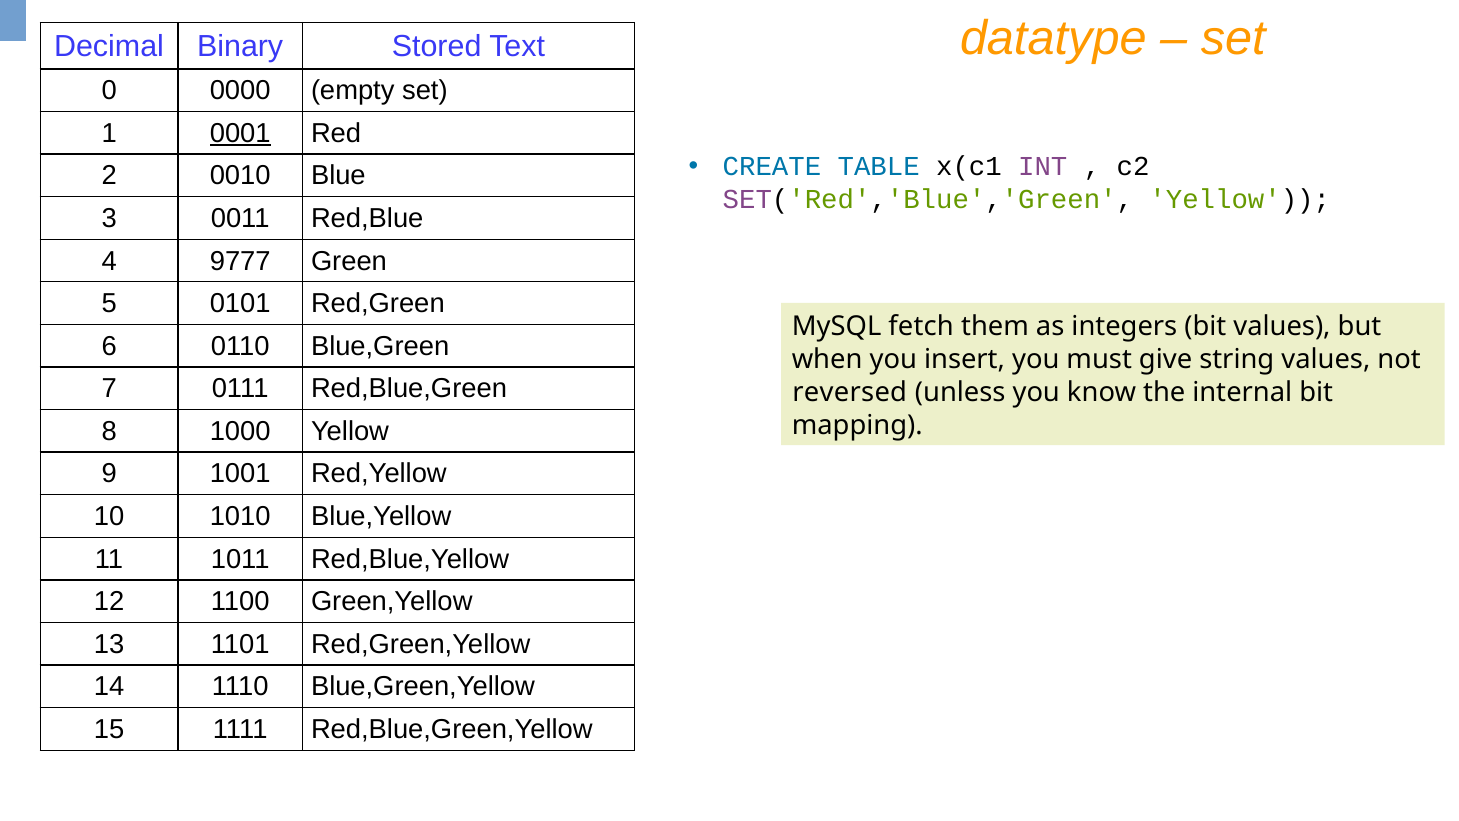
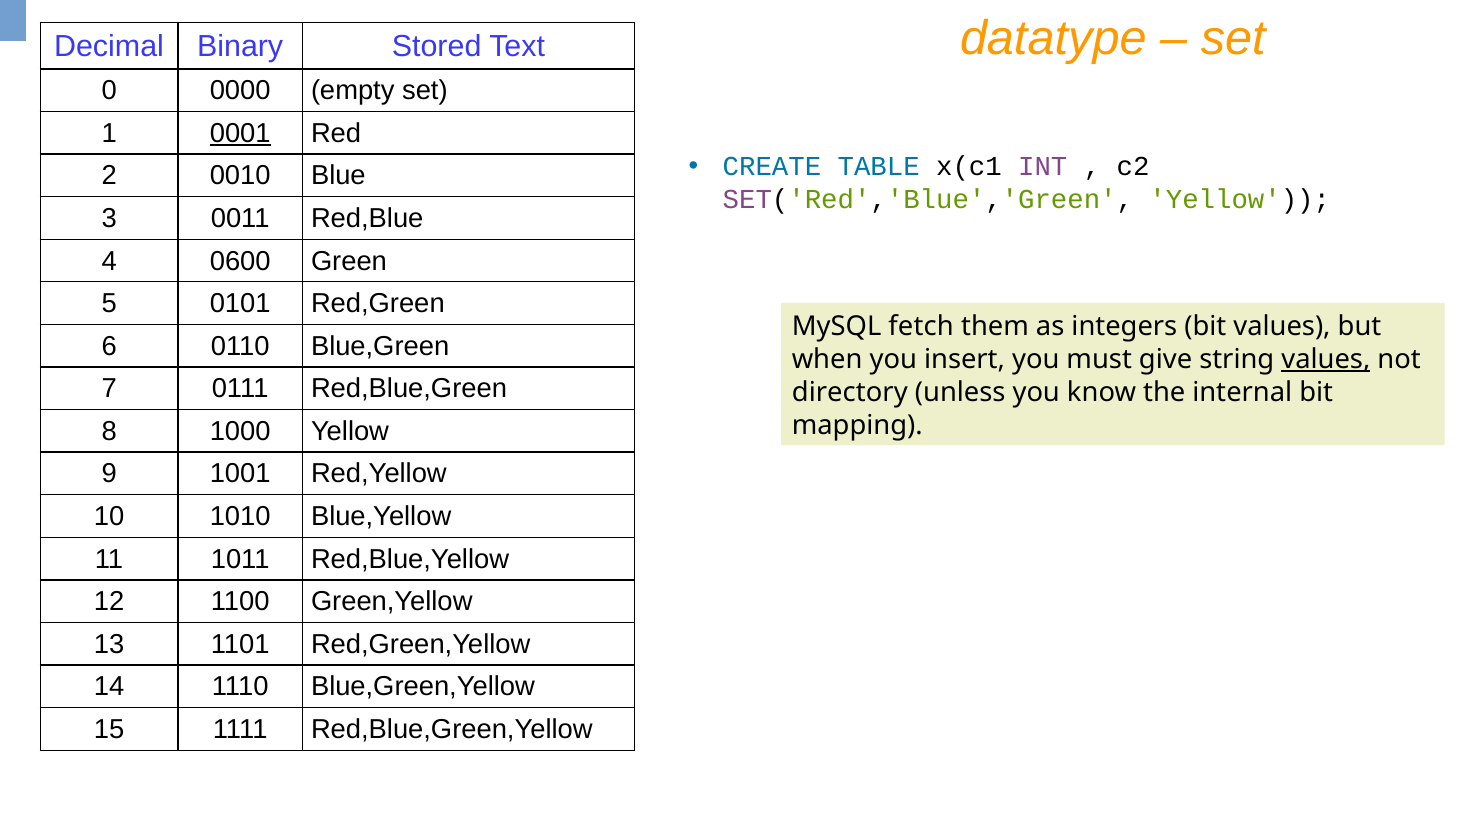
9777: 9777 -> 0600
values at (1326, 359) underline: none -> present
reversed: reversed -> directory
